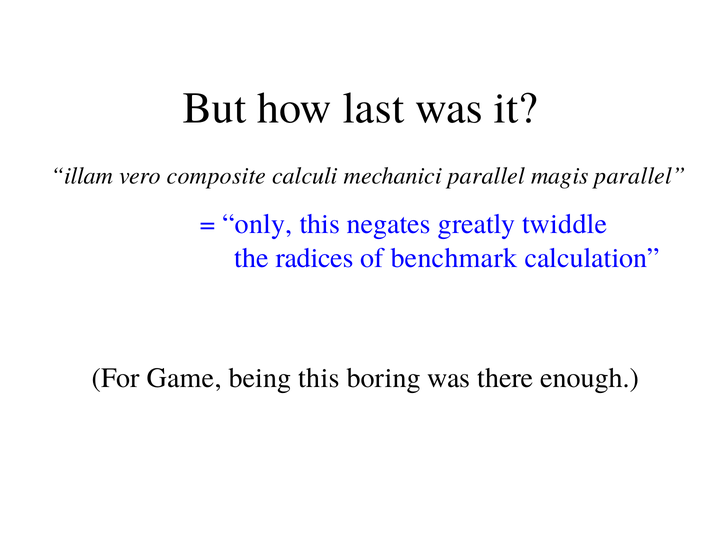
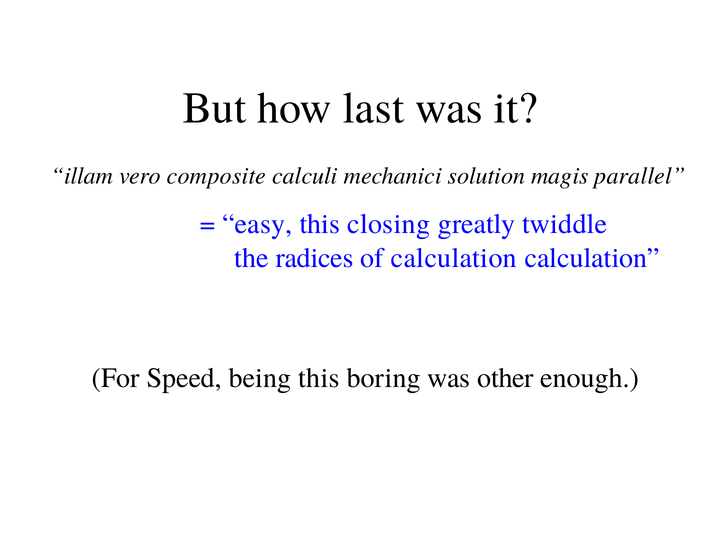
mechanici parallel: parallel -> solution
only: only -> easy
negates: negates -> closing
of benchmark: benchmark -> calculation
Game: Game -> Speed
there: there -> other
